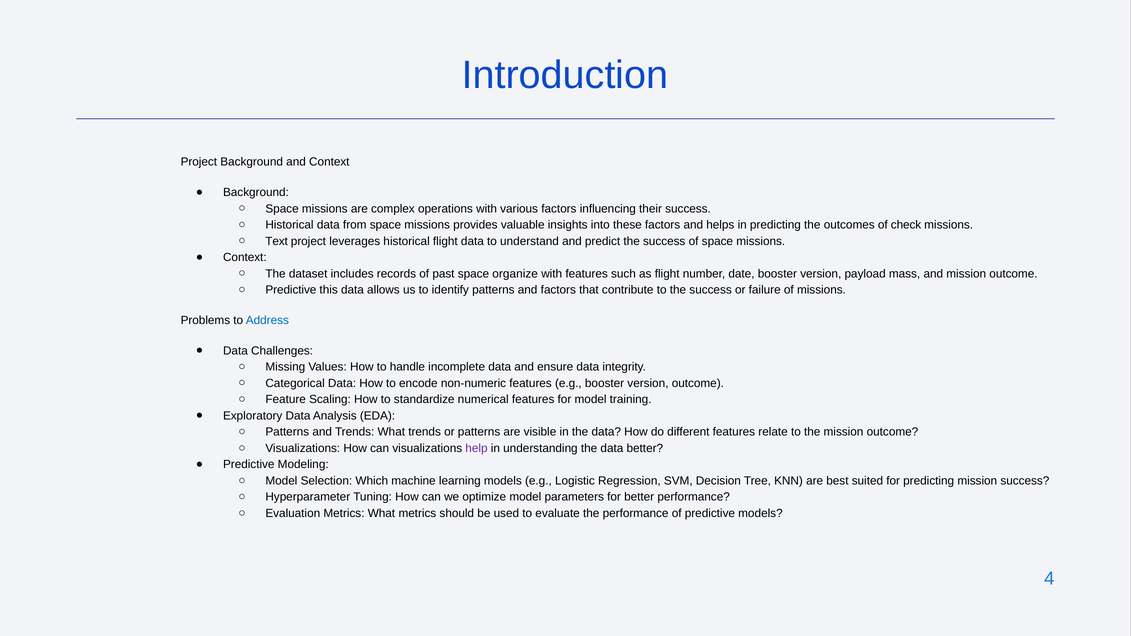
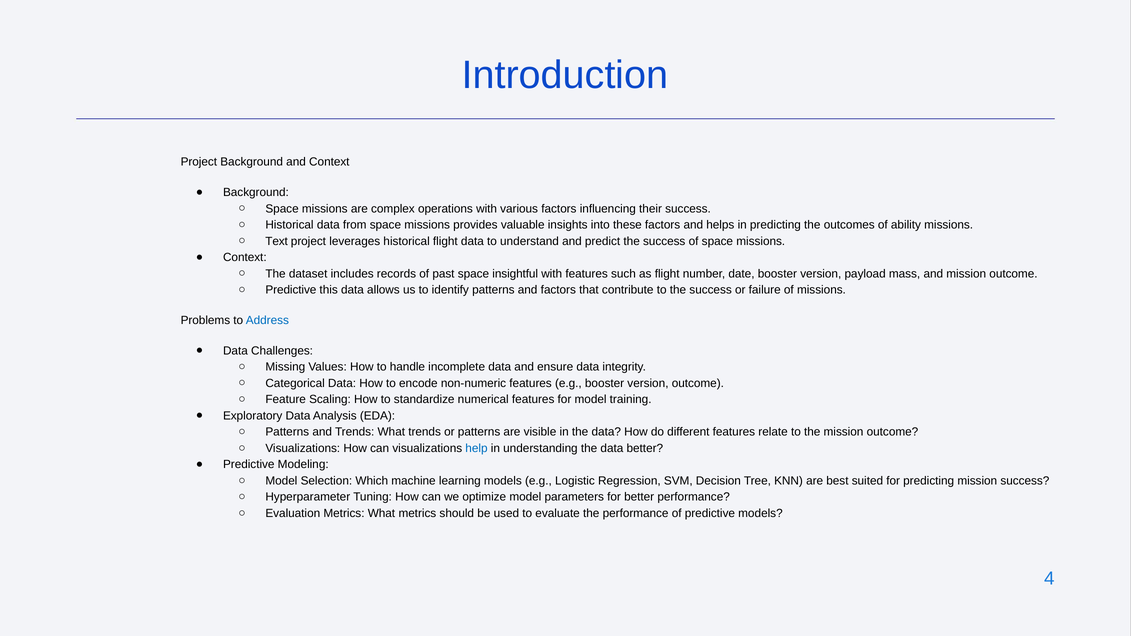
check: check -> ability
organize: organize -> insightful
help colour: purple -> blue
